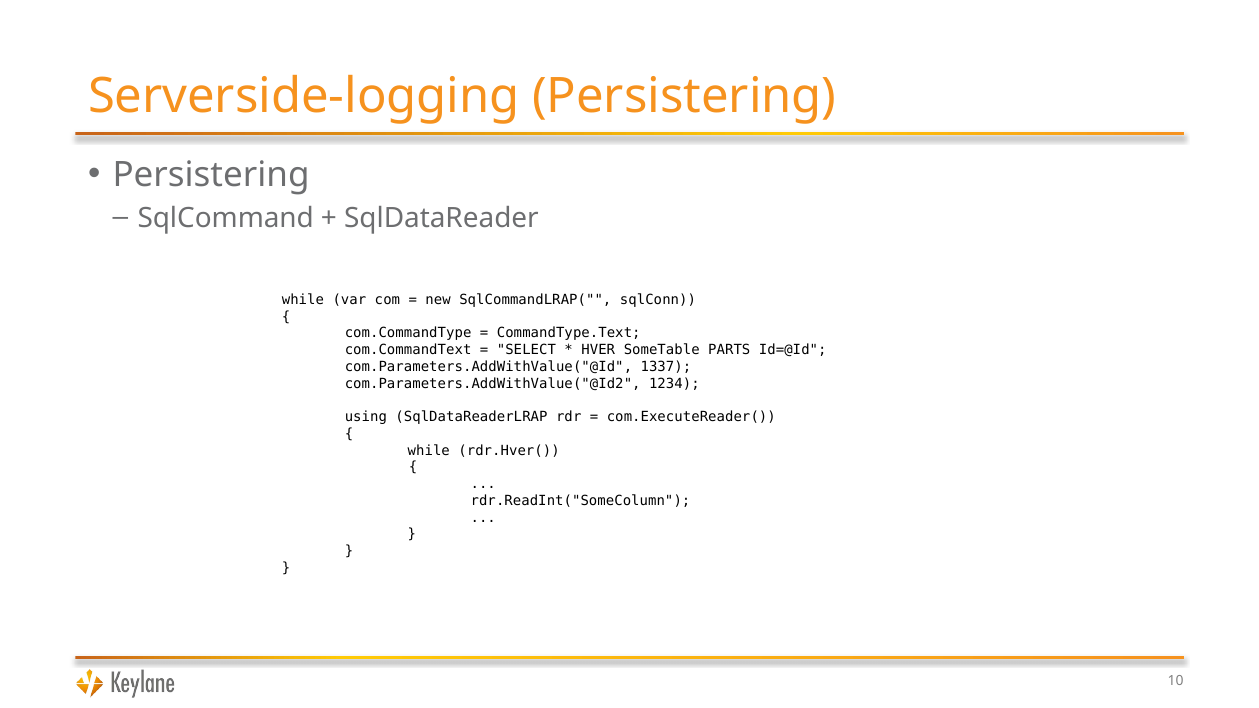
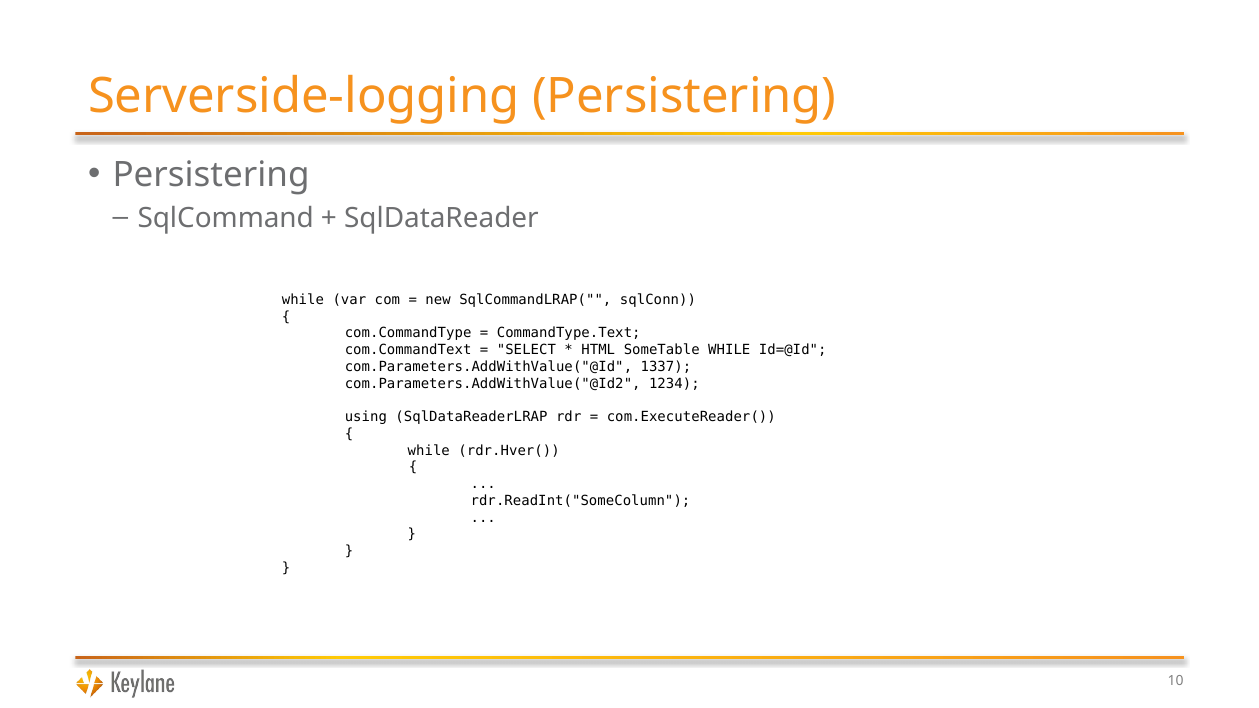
HVER: HVER -> HTML
SomeTable PARTS: PARTS -> WHILE
